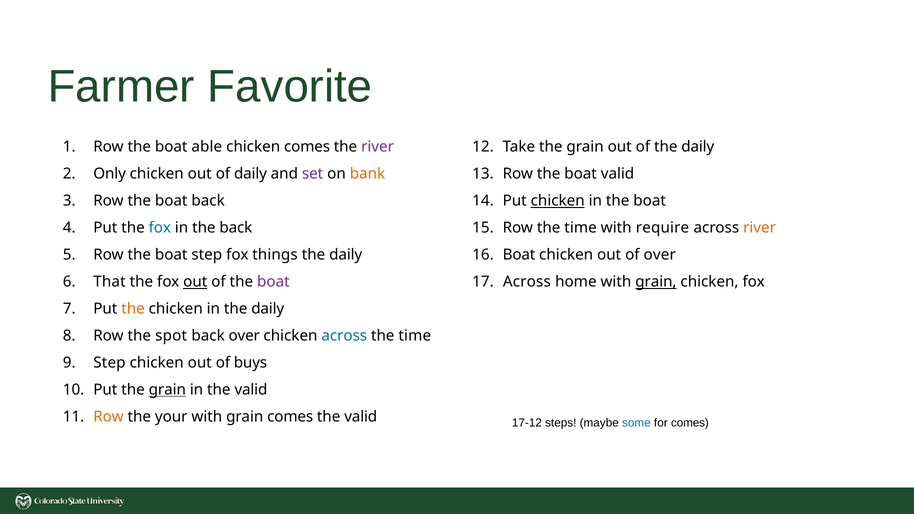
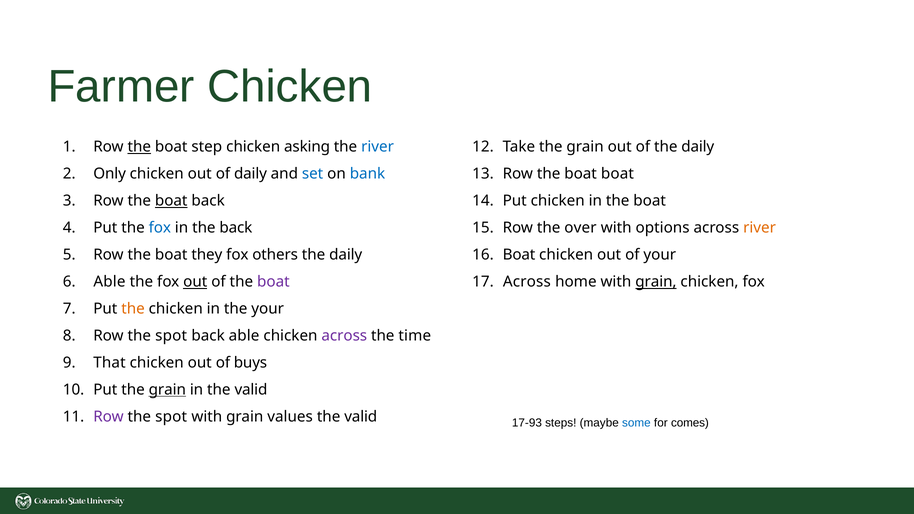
Farmer Favorite: Favorite -> Chicken
the at (139, 147) underline: none -> present
able: able -> step
chicken comes: comes -> asking
river at (378, 147) colour: purple -> blue
set colour: purple -> blue
bank colour: orange -> blue
boat valid: valid -> boat
boat at (171, 201) underline: none -> present
chicken at (558, 201) underline: present -> none
Row the time: time -> over
require: require -> options
boat step: step -> they
things: things -> others
of over: over -> your
That at (109, 282): That -> Able
in the daily: daily -> your
back over: over -> able
across at (344, 336) colour: blue -> purple
Step at (109, 363): Step -> That
Row at (108, 417) colour: orange -> purple
your at (171, 417): your -> spot
grain comes: comes -> values
17-12: 17-12 -> 17-93
